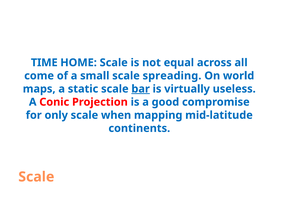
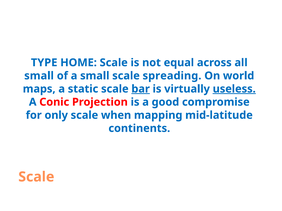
TIME: TIME -> TYPE
come at (39, 76): come -> small
useless underline: none -> present
